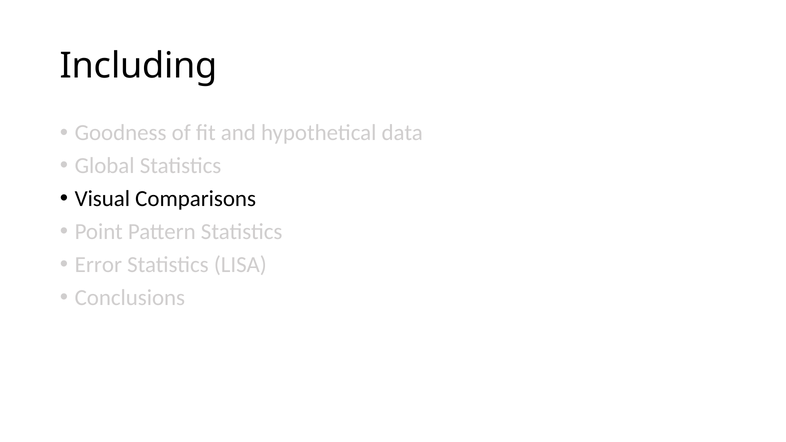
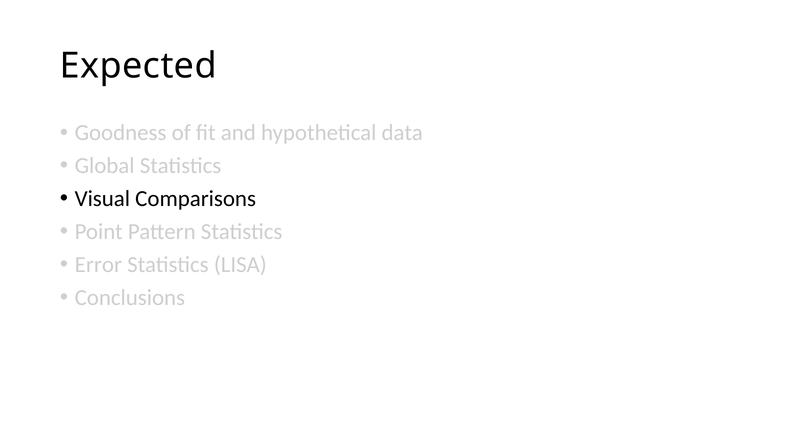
Including: Including -> Expected
